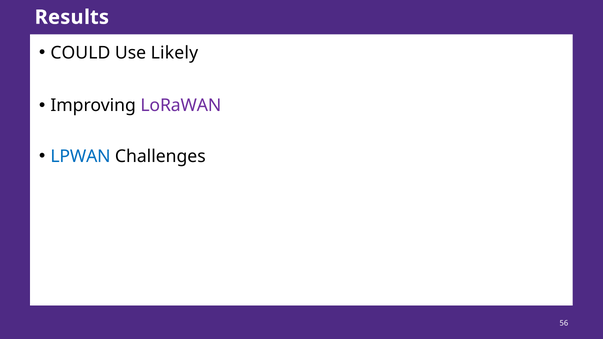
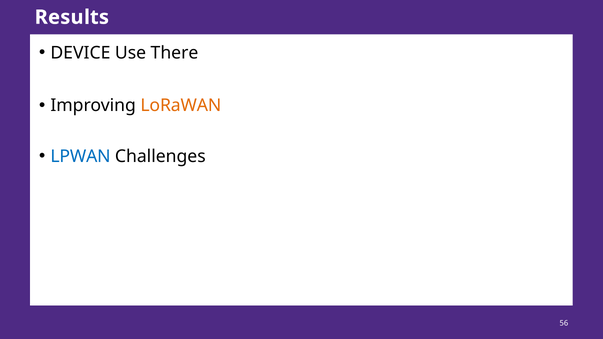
COULD: COULD -> DEVICE
Likely: Likely -> There
LoRaWAN colour: purple -> orange
